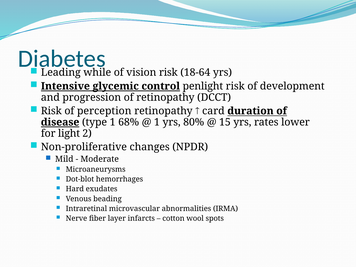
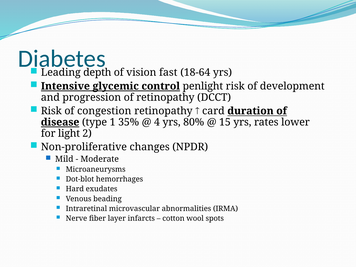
while: while -> depth
vision risk: risk -> fast
perception: perception -> congestion
68%: 68% -> 35%
1 at (157, 122): 1 -> 4
